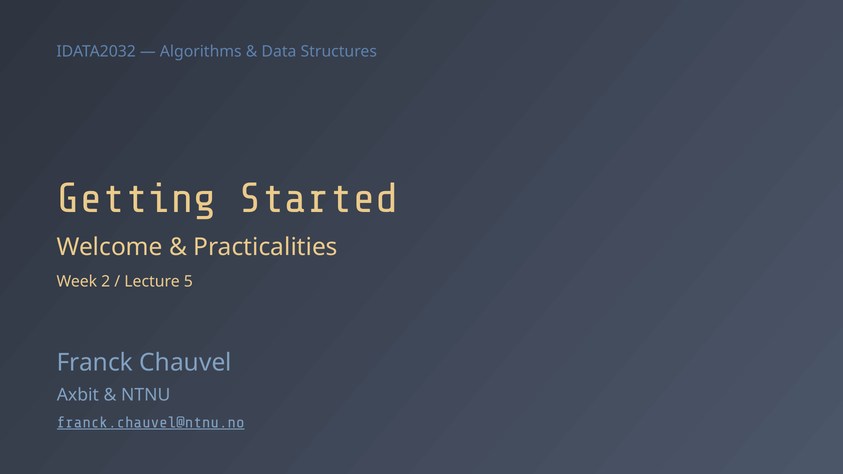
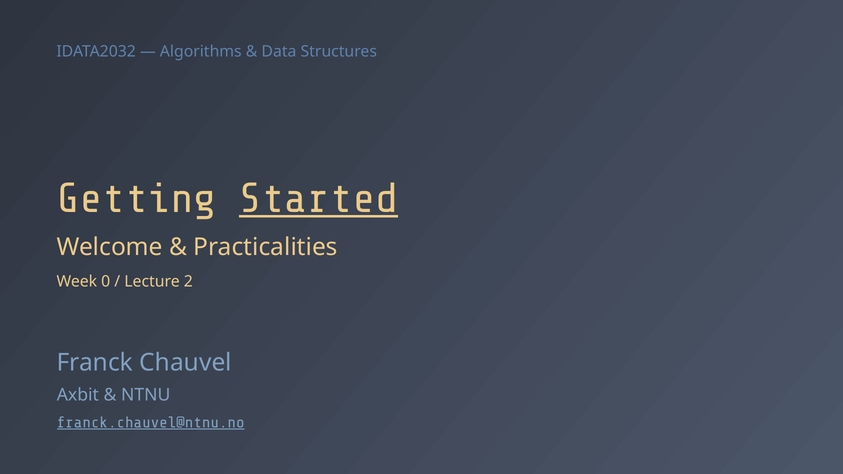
Started underline: none -> present
2: 2 -> 0
5: 5 -> 2
